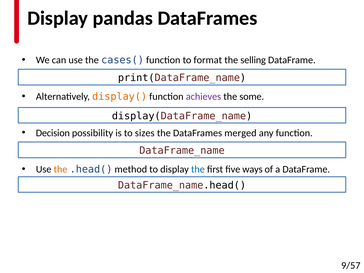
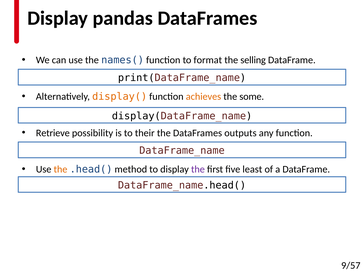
cases(: cases( -> names(
achieves colour: purple -> orange
Decision: Decision -> Retrieve
sizes: sizes -> their
merged: merged -> outputs
the at (198, 169) colour: blue -> purple
ways: ways -> least
